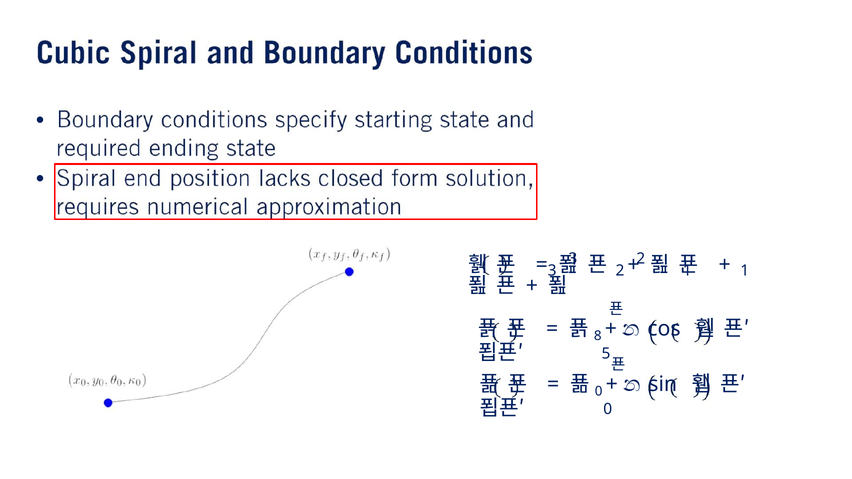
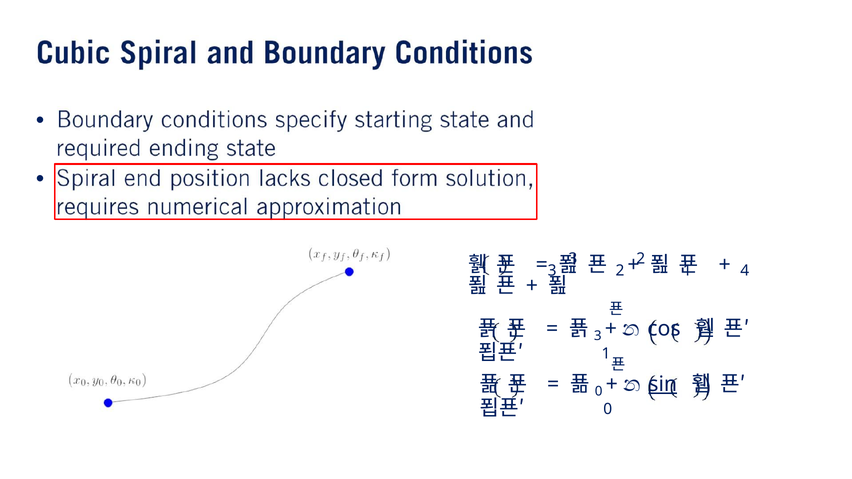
1 at (745, 271): 1 -> 4
8 at (598, 336): 8 -> 3
5 at (606, 354): 5 -> 1
sin underline: none -> present
